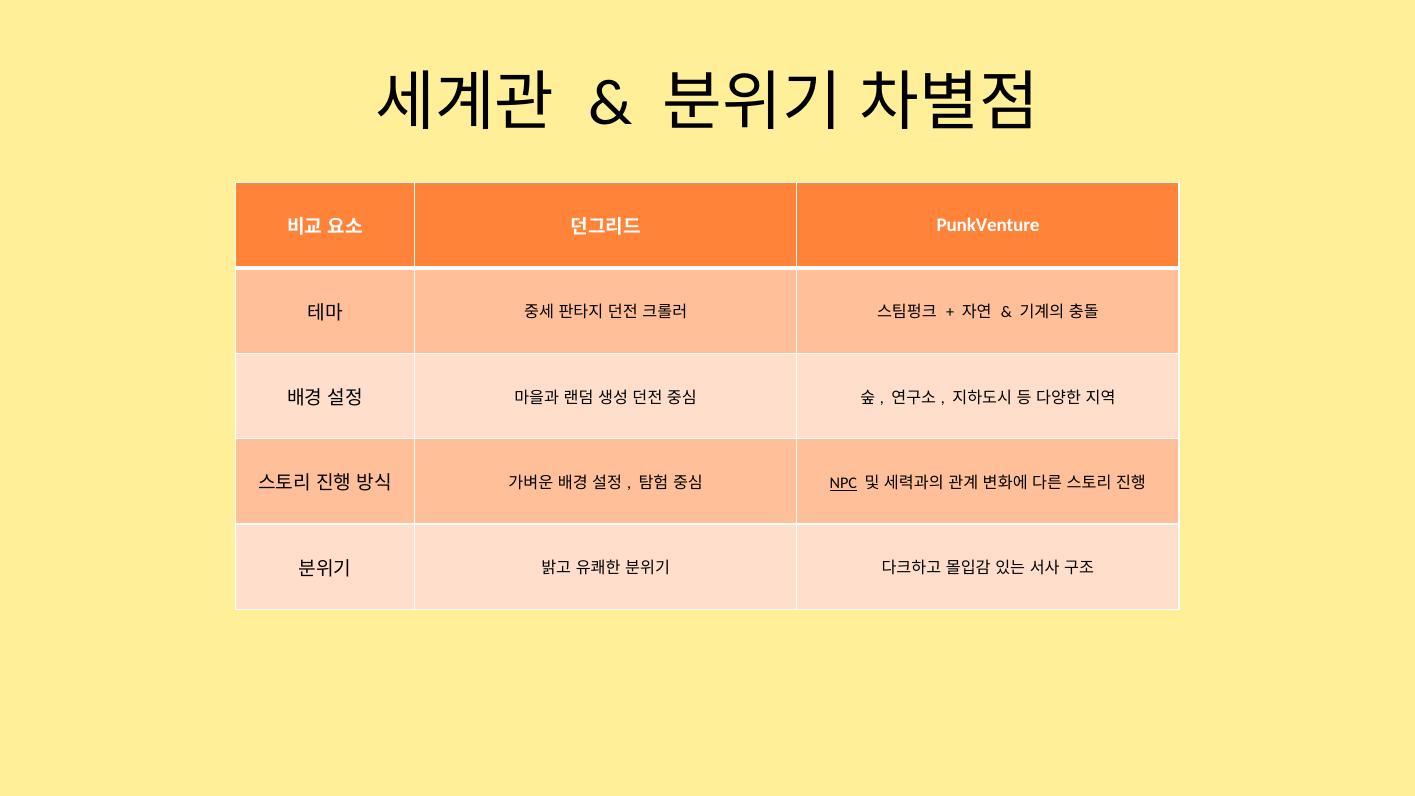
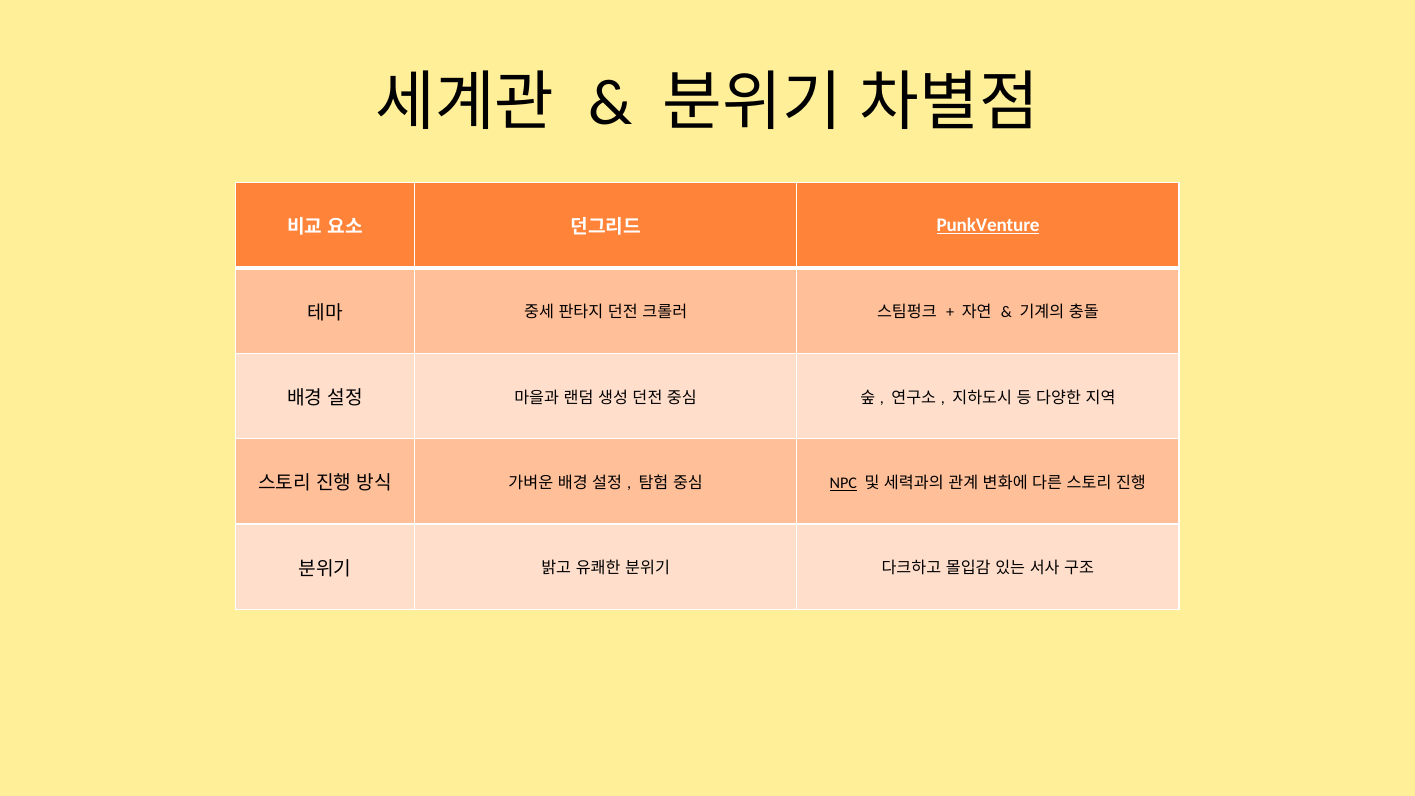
PunkVenture underline: none -> present
